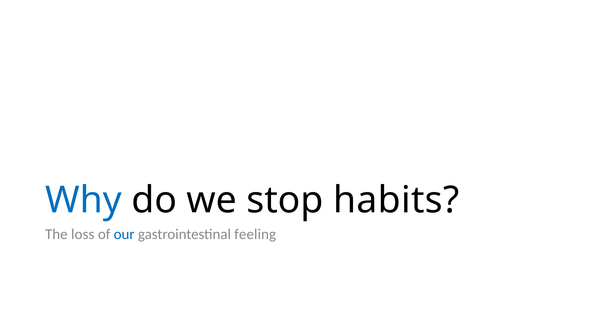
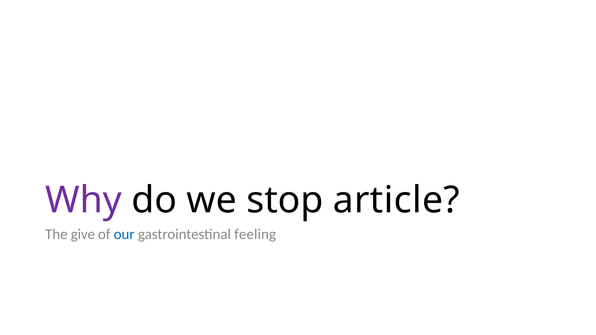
Why colour: blue -> purple
habits: habits -> article
loss: loss -> give
